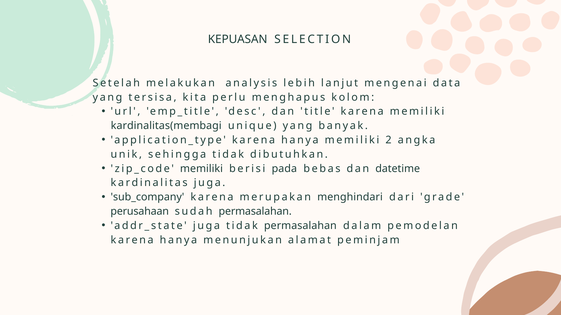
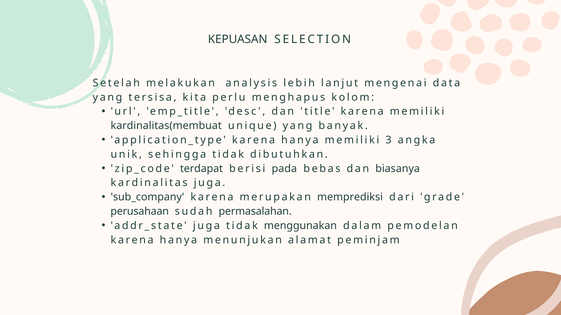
kardinalitas(membagi: kardinalitas(membagi -> kardinalitas(membuat
2: 2 -> 3
zip_code memiliki: memiliki -> terdapat
datetime: datetime -> biasanya
menghindari: menghindari -> memprediksi
tidak permasalahan: permasalahan -> menggunakan
